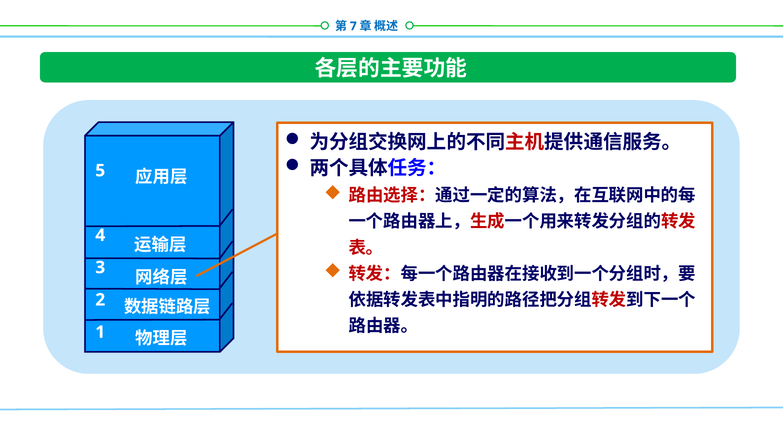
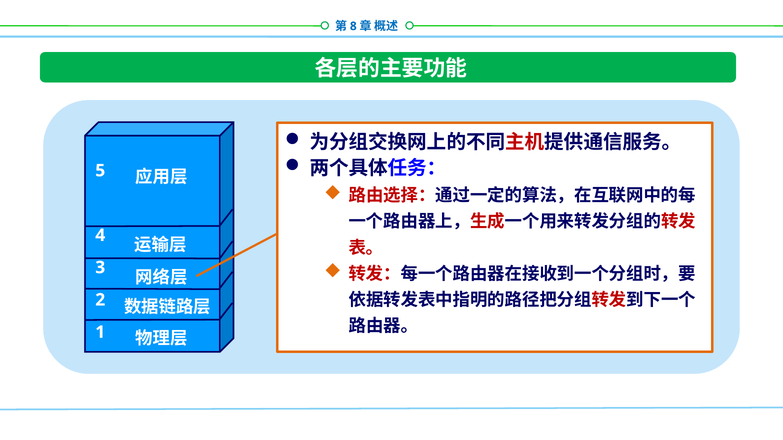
7: 7 -> 8
